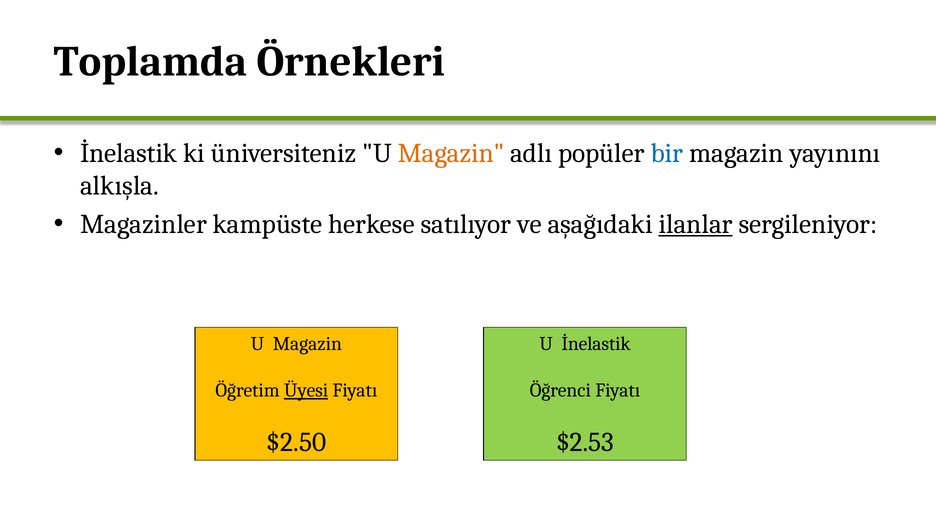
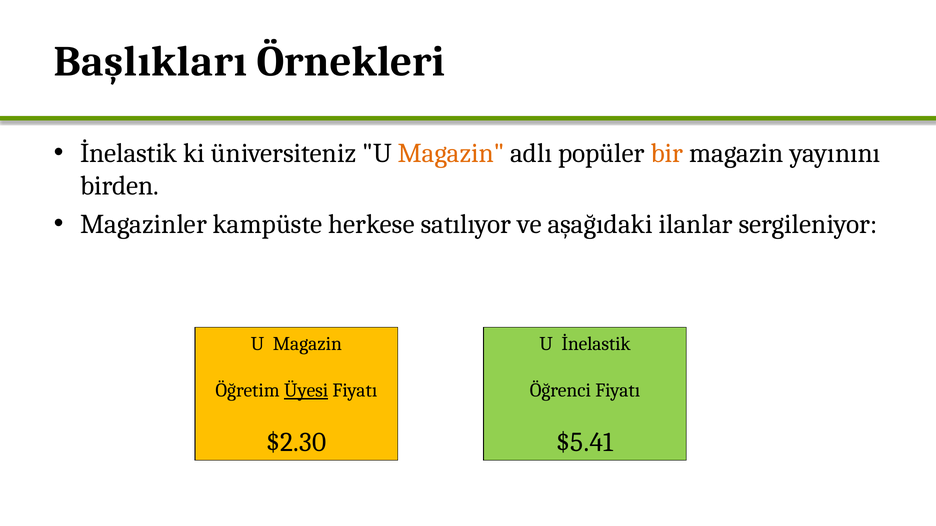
Toplamda: Toplamda -> Başlıkları
bir colour: blue -> orange
alkışla: alkışla -> birden
ilanlar underline: present -> none
$2.50: $2.50 -> $2.30
$2.53: $2.53 -> $5.41
